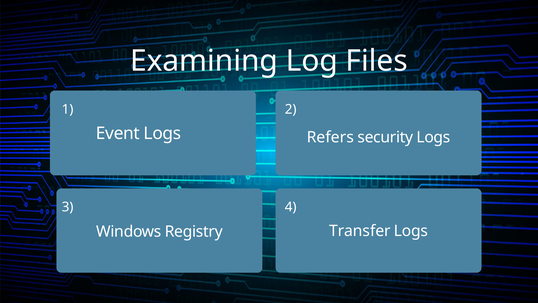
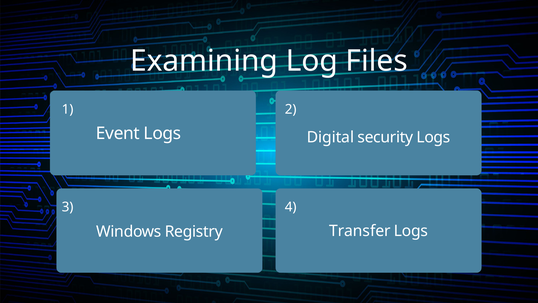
Refers: Refers -> Digital
